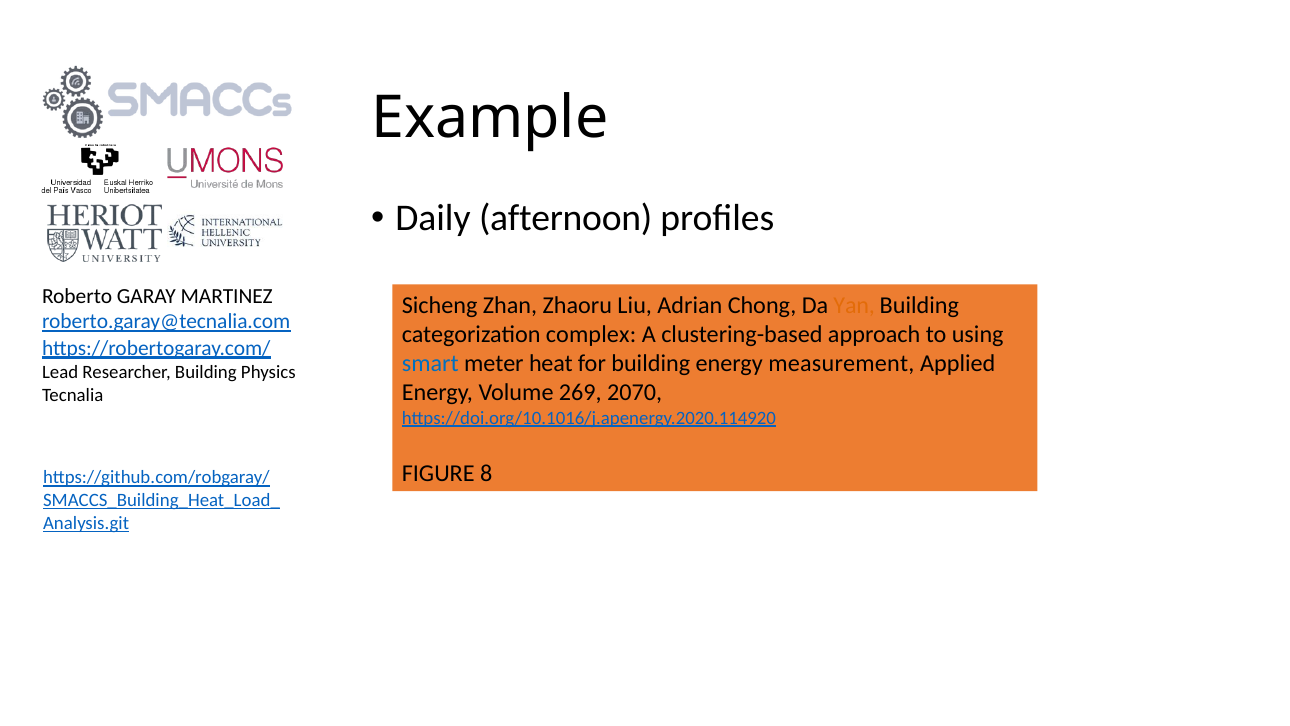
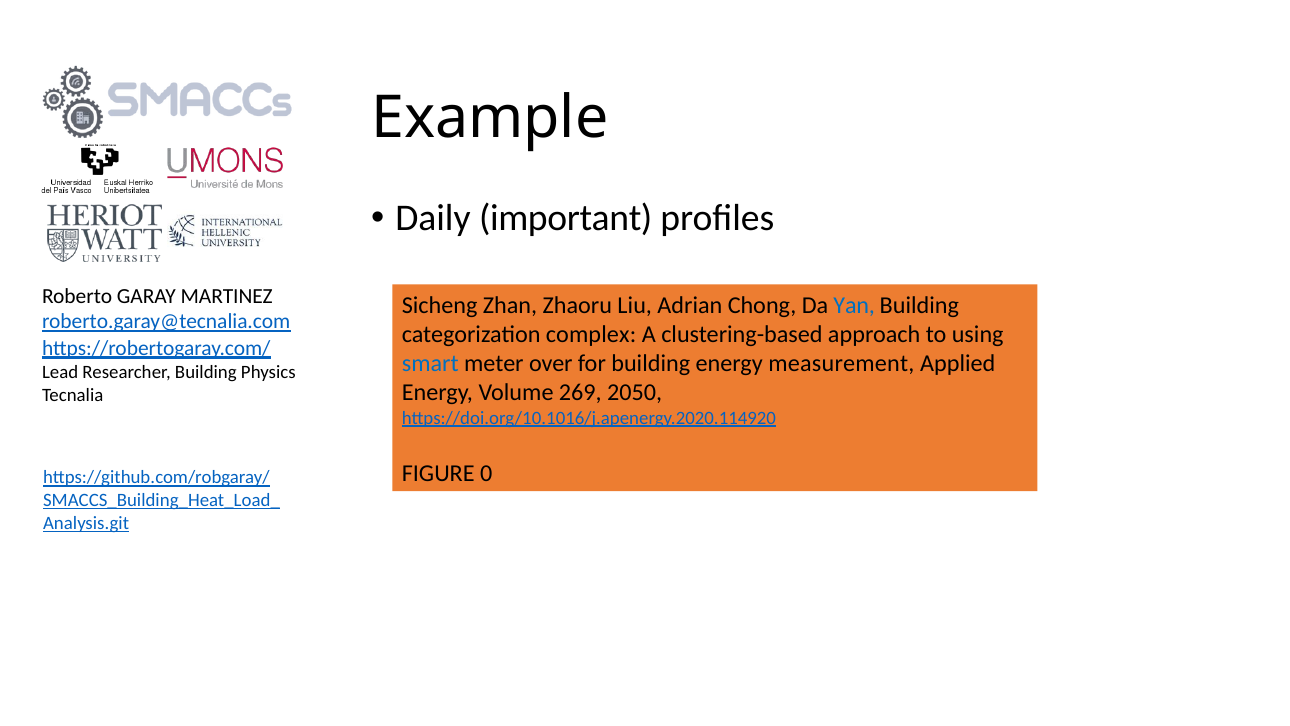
afternoon: afternoon -> important
Yan colour: orange -> blue
heat: heat -> over
2070: 2070 -> 2050
8: 8 -> 0
